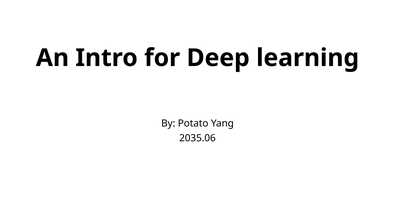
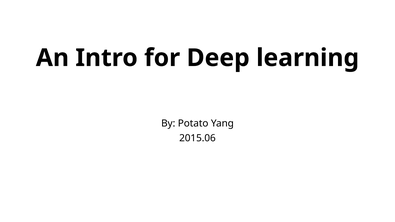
2035.06: 2035.06 -> 2015.06
